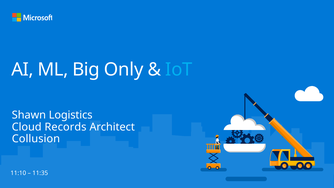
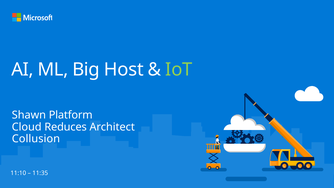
Only: Only -> Host
IoT colour: light blue -> light green
Logistics: Logistics -> Platform
Records: Records -> Reduces
